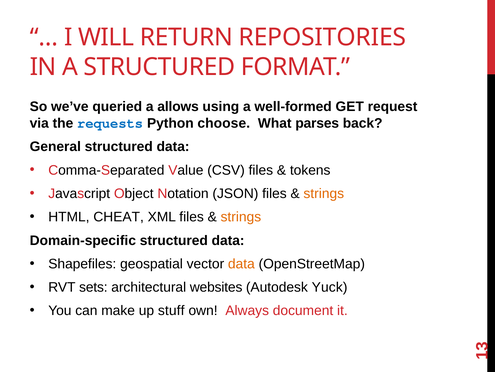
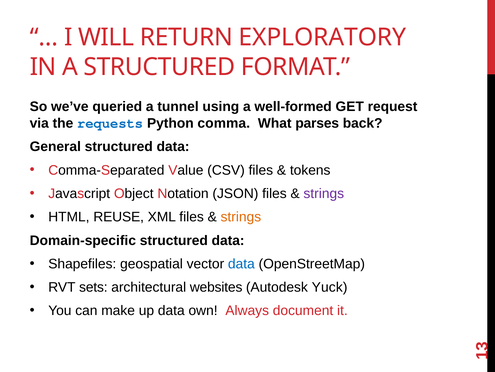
REPOSITORIES: REPOSITORIES -> EXPLORATORY
allows: allows -> tunnel
choose: choose -> comma
strings at (324, 193) colour: orange -> purple
CHEAT: CHEAT -> REUSE
data at (241, 263) colour: orange -> blue
up stuff: stuff -> data
